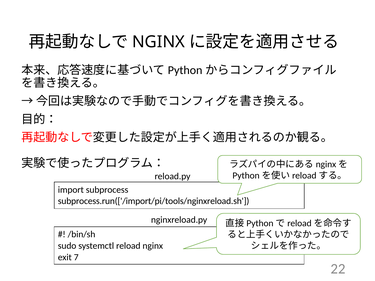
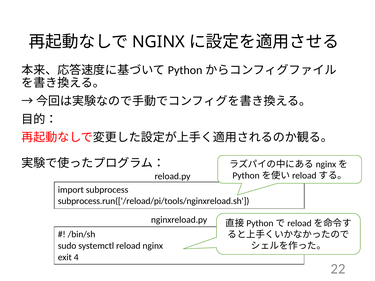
subprocess.run(['/import/pi/tools/nginxreload.sh: subprocess.run(['/import/pi/tools/nginxreload.sh -> subprocess.run(['/reload/pi/tools/nginxreload.sh
7: 7 -> 4
